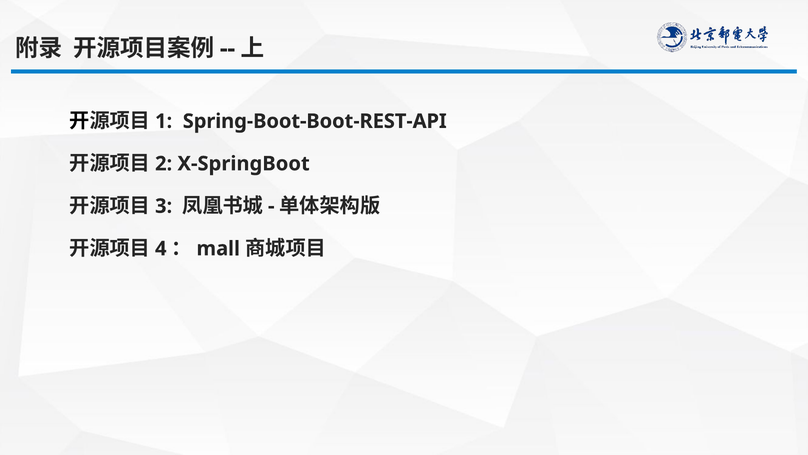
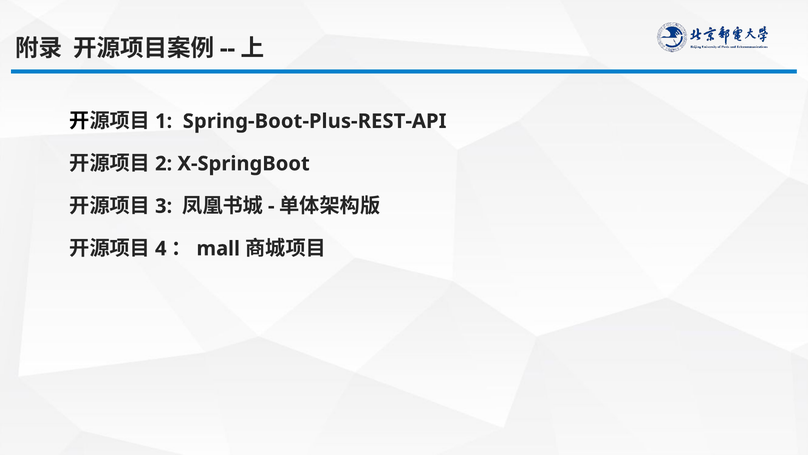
Spring-Boot-Boot-REST-API: Spring-Boot-Boot-REST-API -> Spring-Boot-Plus-REST-API
